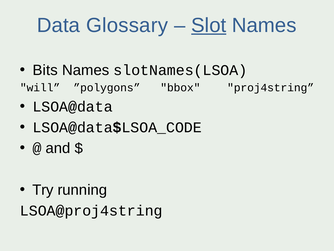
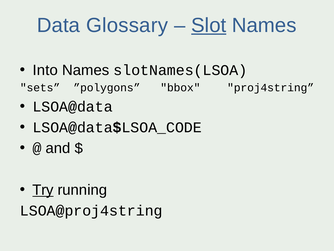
Bits: Bits -> Into
will: will -> sets
Try underline: none -> present
